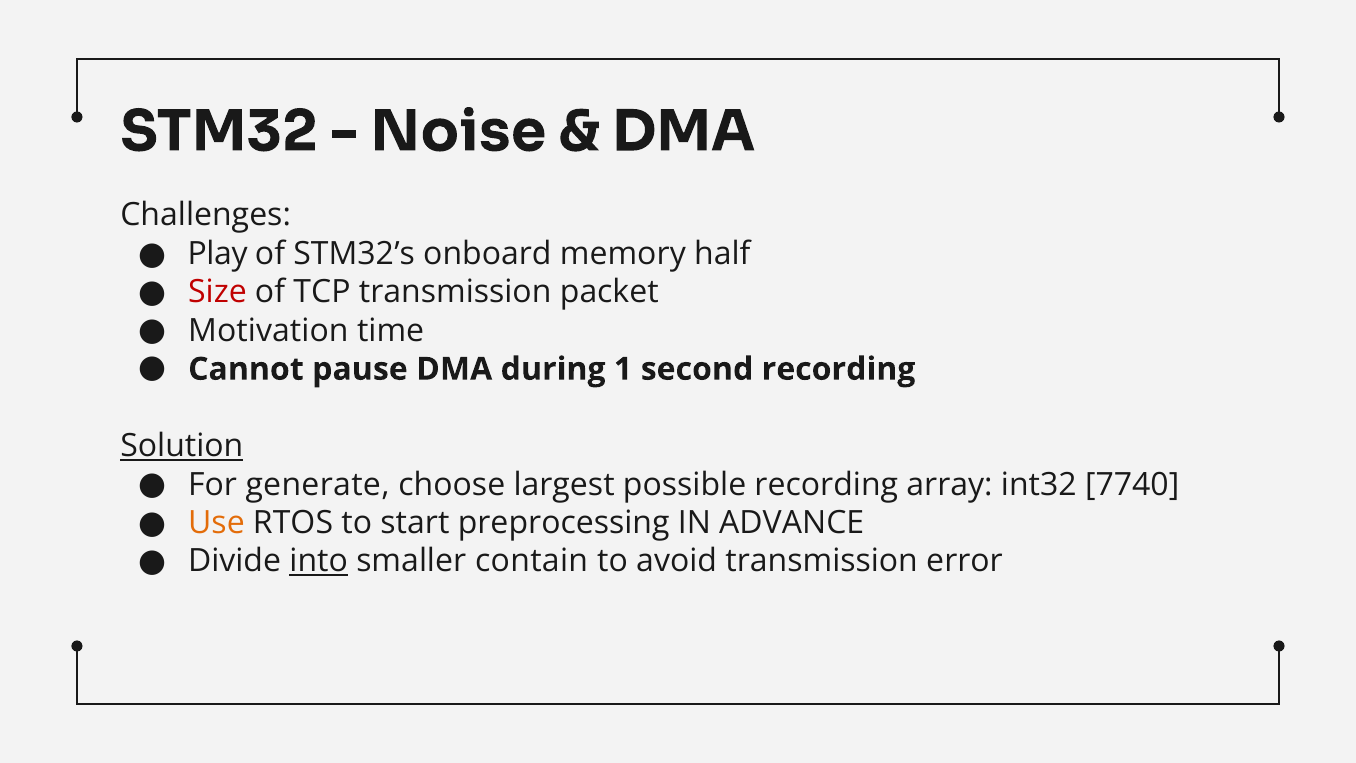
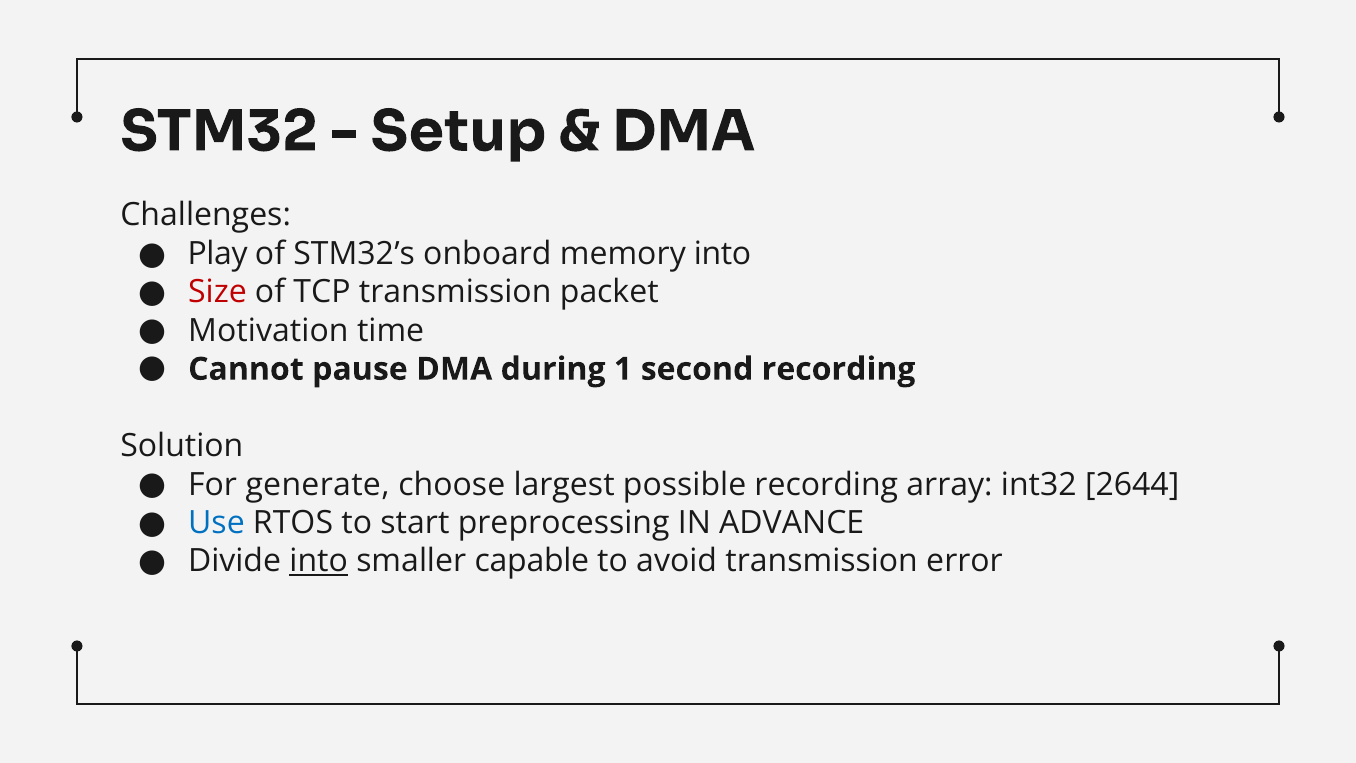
Noise: Noise -> Setup
memory half: half -> into
Solution underline: present -> none
7740: 7740 -> 2644
Use colour: orange -> blue
contain: contain -> capable
